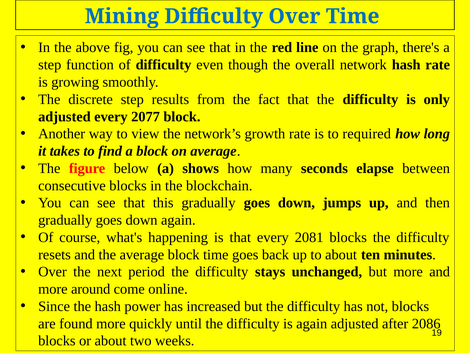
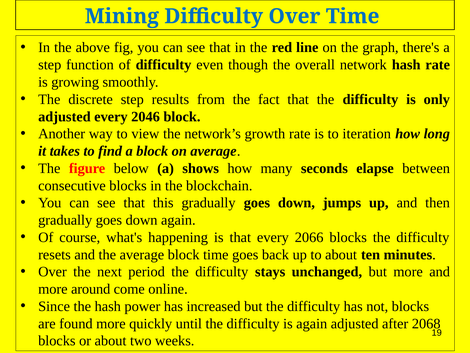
2077: 2077 -> 2046
required: required -> iteration
2081: 2081 -> 2066
2086: 2086 -> 2068
